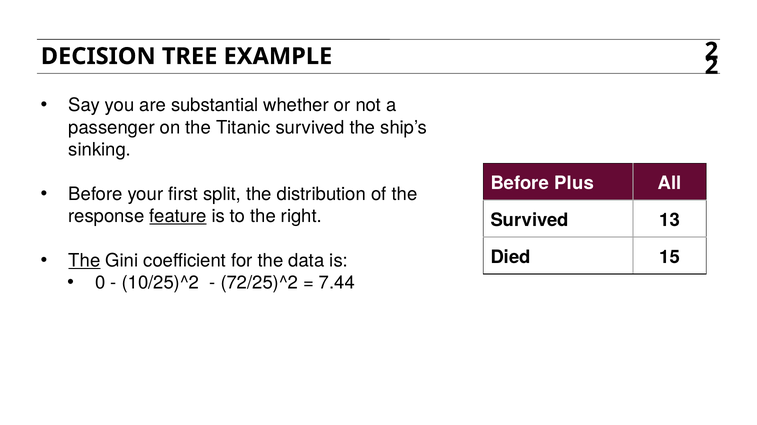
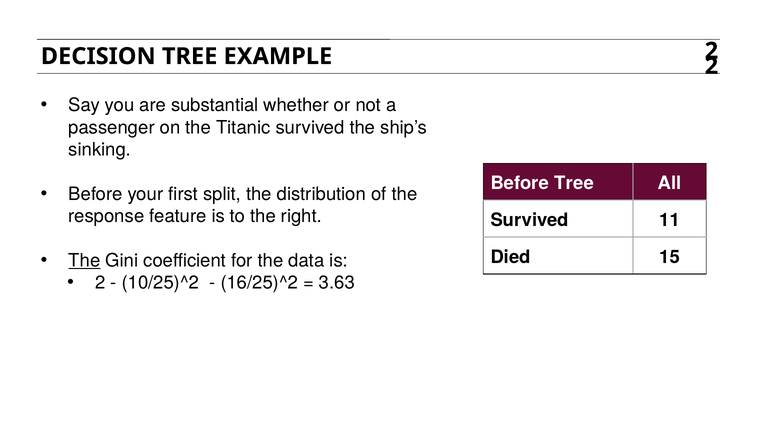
Before Plus: Plus -> Tree
feature underline: present -> none
13: 13 -> 11
0 at (100, 283): 0 -> 2
72/25)^2: 72/25)^2 -> 16/25)^2
7.44: 7.44 -> 3.63
